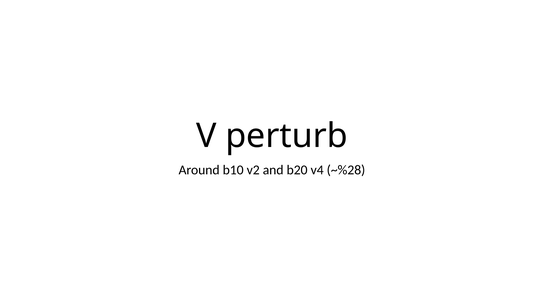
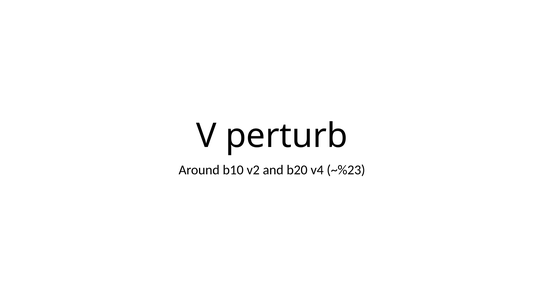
~%28: ~%28 -> ~%23
